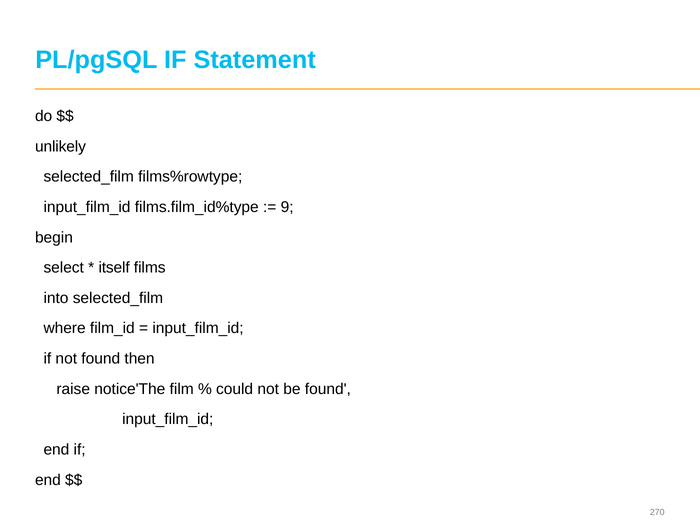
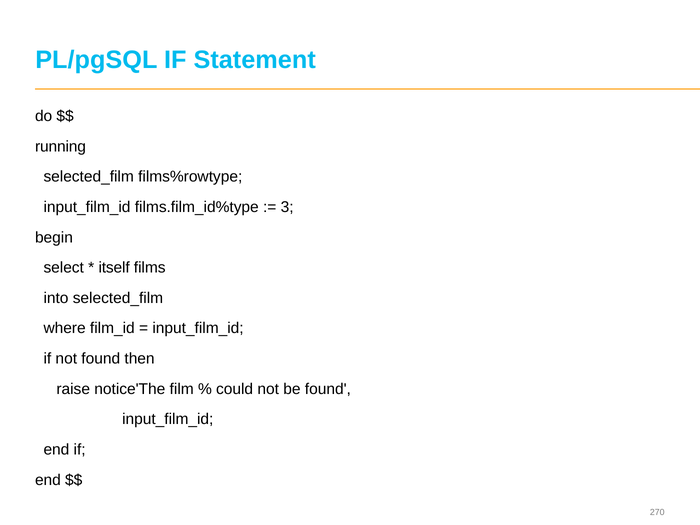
unlikely: unlikely -> running
9: 9 -> 3
